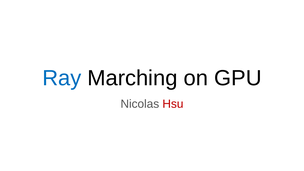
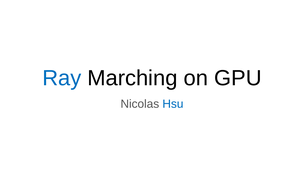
Hsu colour: red -> blue
